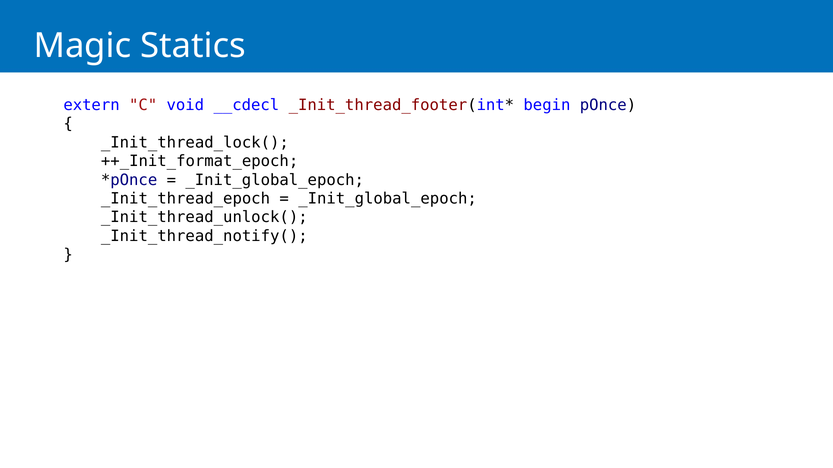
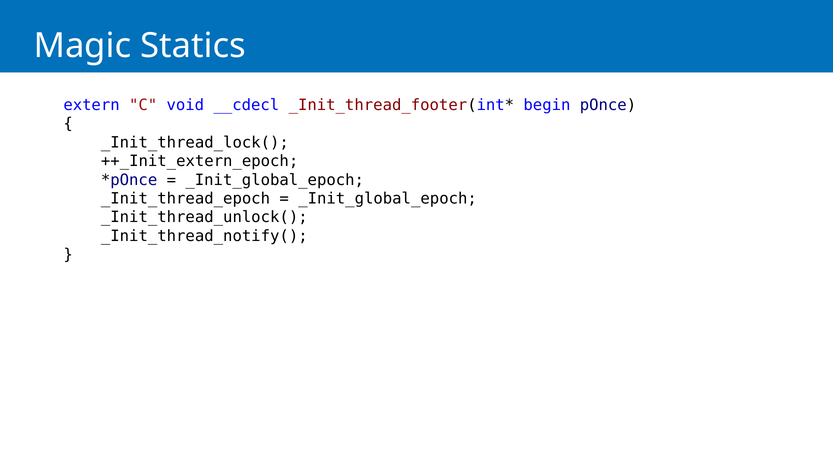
++_Init_format_epoch: ++_Init_format_epoch -> ++_Init_extern_epoch
